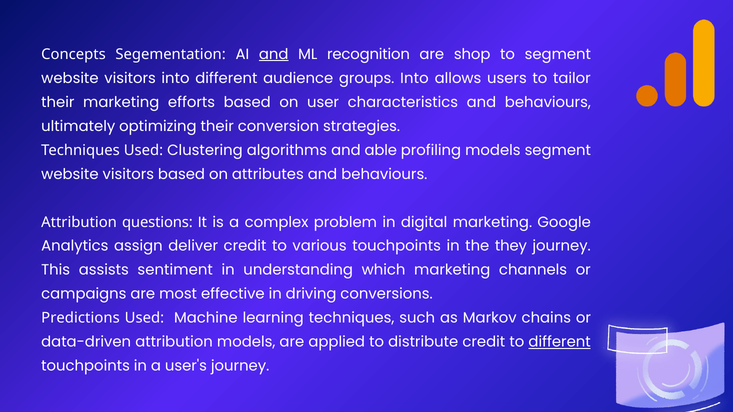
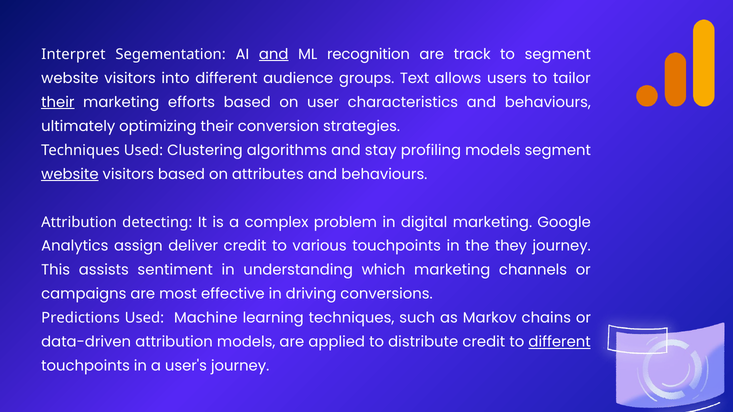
Concepts: Concepts -> Interpret
shop: shop -> track
groups Into: Into -> Text
their at (58, 102) underline: none -> present
able: able -> stay
website at (70, 174) underline: none -> present
questions: questions -> detecting
